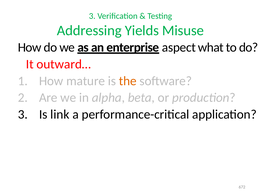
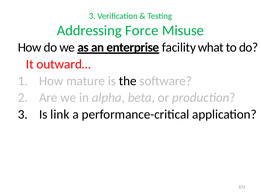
Yields: Yields -> Force
aspect: aspect -> facility
the colour: orange -> black
